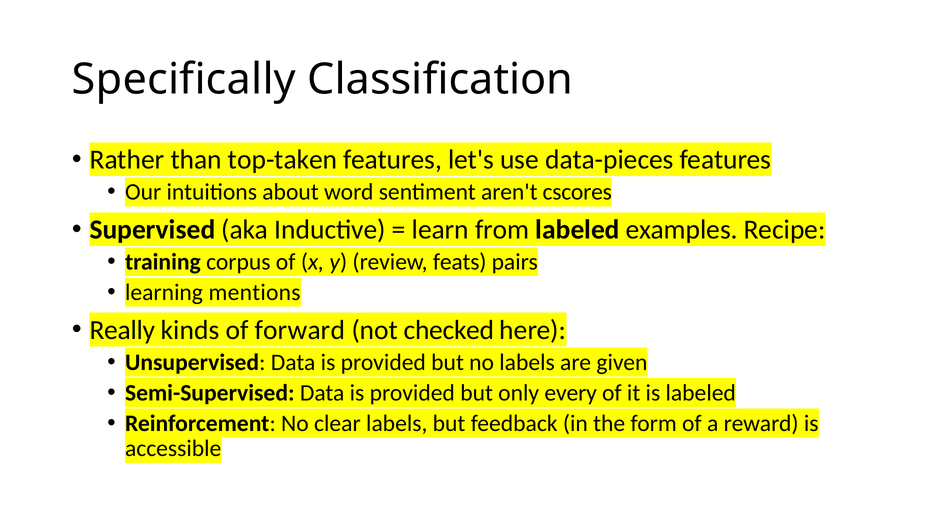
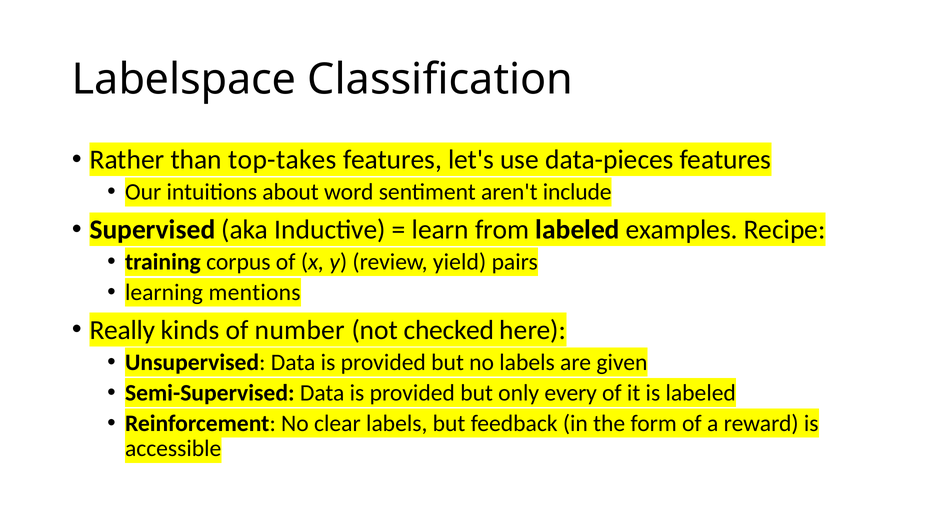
Specifically: Specifically -> Labelspace
top-taken: top-taken -> top-takes
cscores: cscores -> include
feats: feats -> yield
forward: forward -> number
